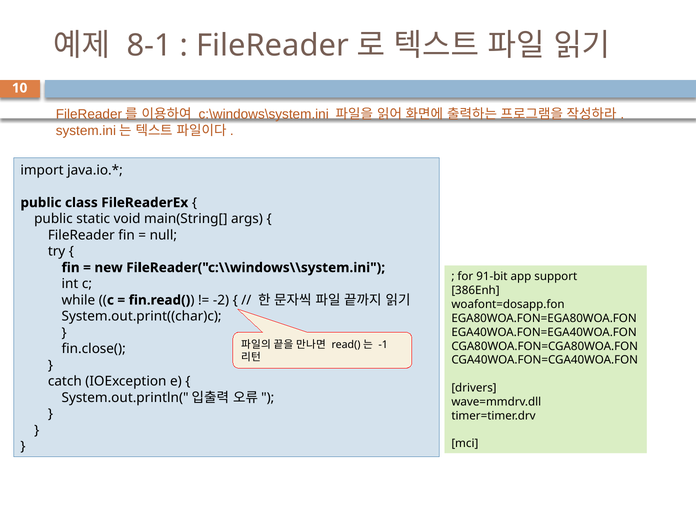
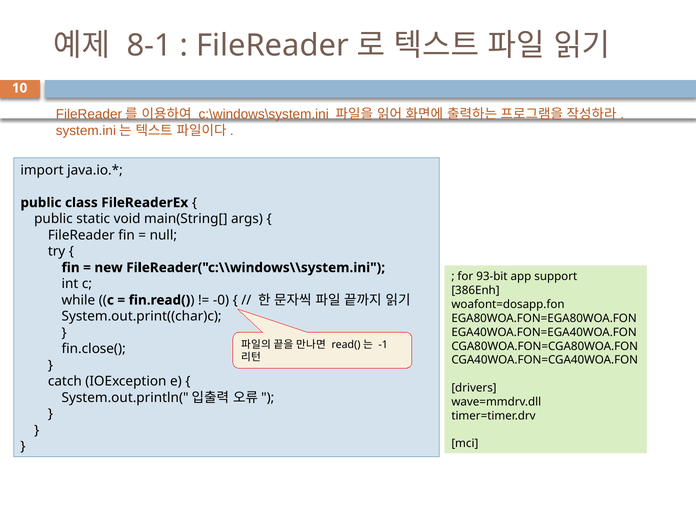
91-bit: 91-bit -> 93-bit
-2: -2 -> -0
